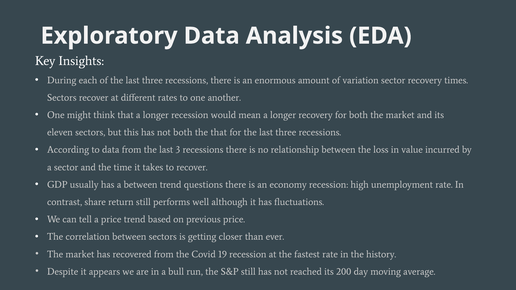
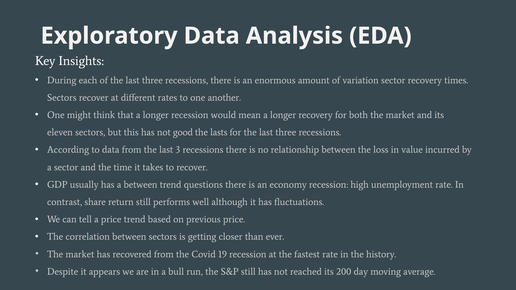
not both: both -> good
the that: that -> lasts
